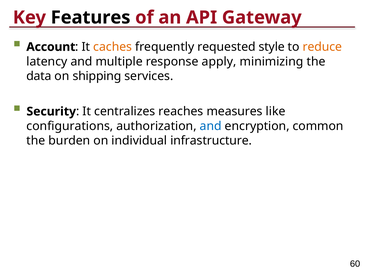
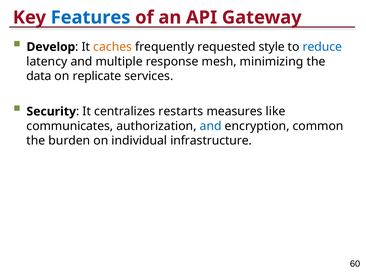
Features colour: black -> blue
Account: Account -> Develop
reduce colour: orange -> blue
apply: apply -> mesh
shipping: shipping -> replicate
reaches: reaches -> restarts
configurations: configurations -> communicates
